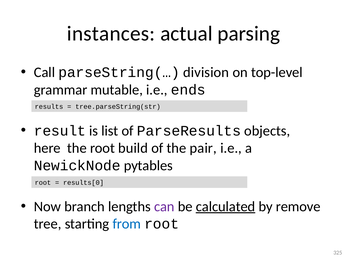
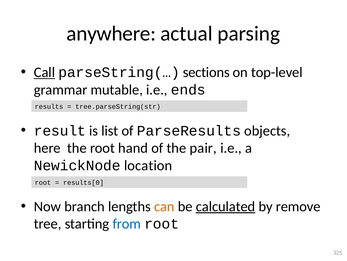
instances: instances -> anywhere
Call underline: none -> present
division: division -> sections
build: build -> hand
pytables: pytables -> location
can colour: purple -> orange
